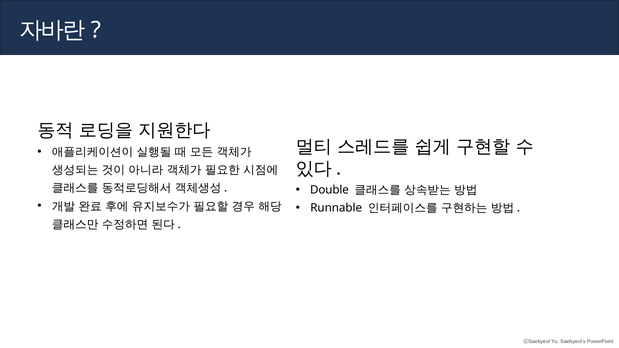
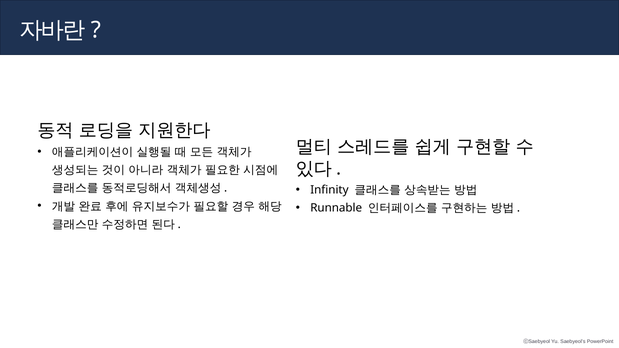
Double: Double -> Infinity
